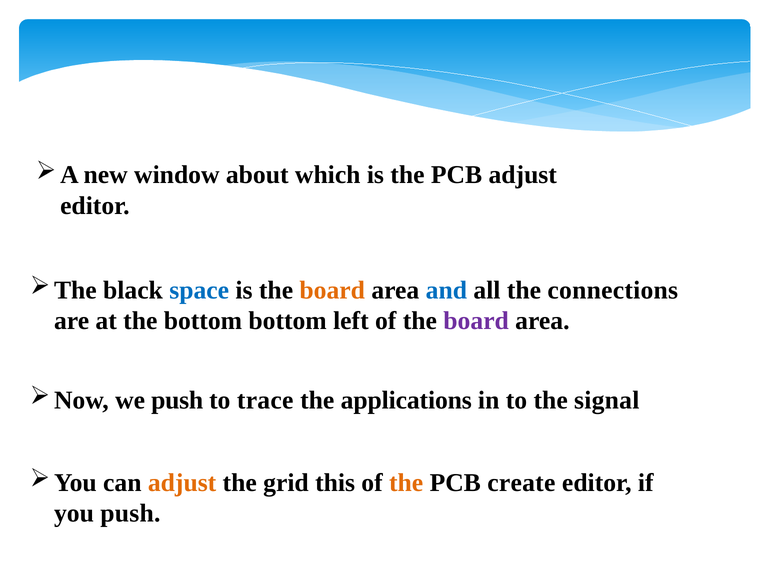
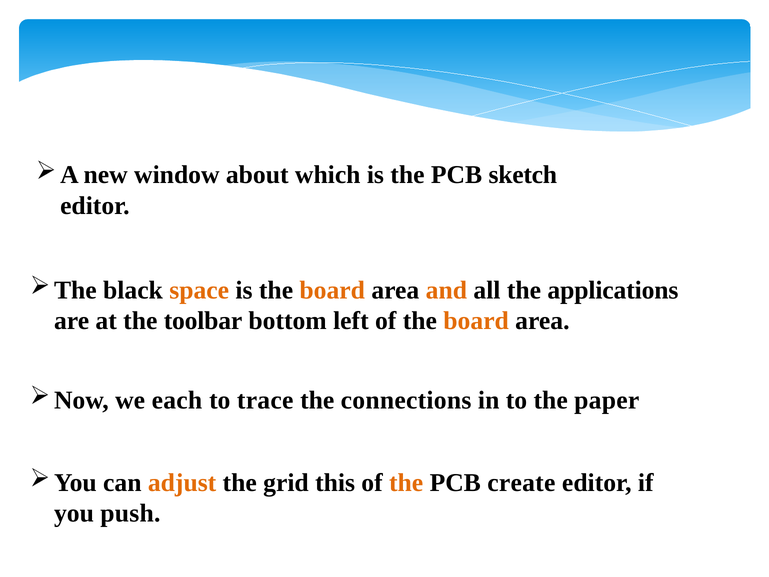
PCB adjust: adjust -> sketch
space colour: blue -> orange
and colour: blue -> orange
connections: connections -> applications
the bottom: bottom -> toolbar
board at (476, 321) colour: purple -> orange
we push: push -> each
applications: applications -> connections
signal: signal -> paper
